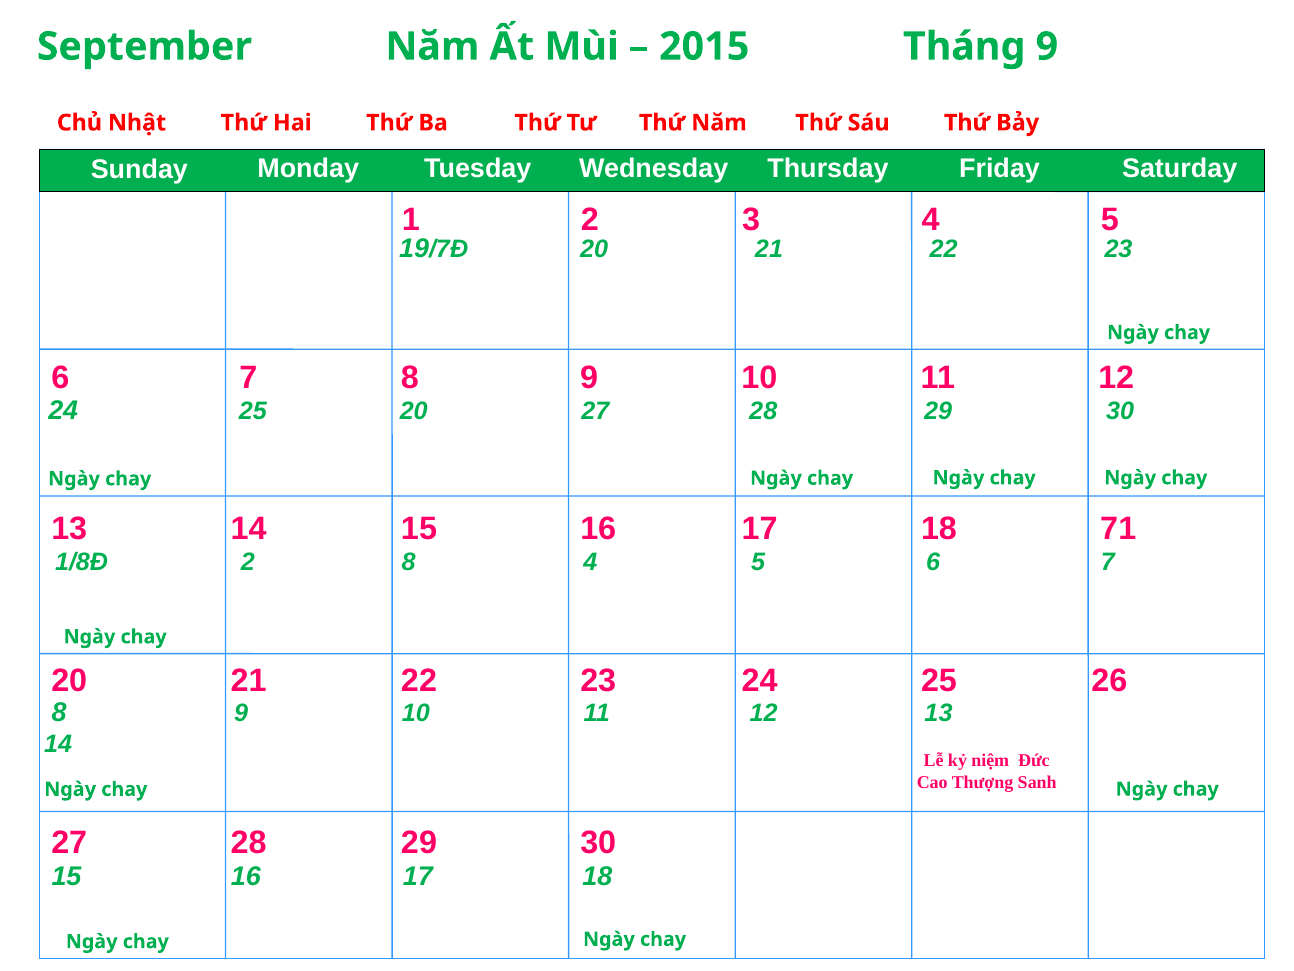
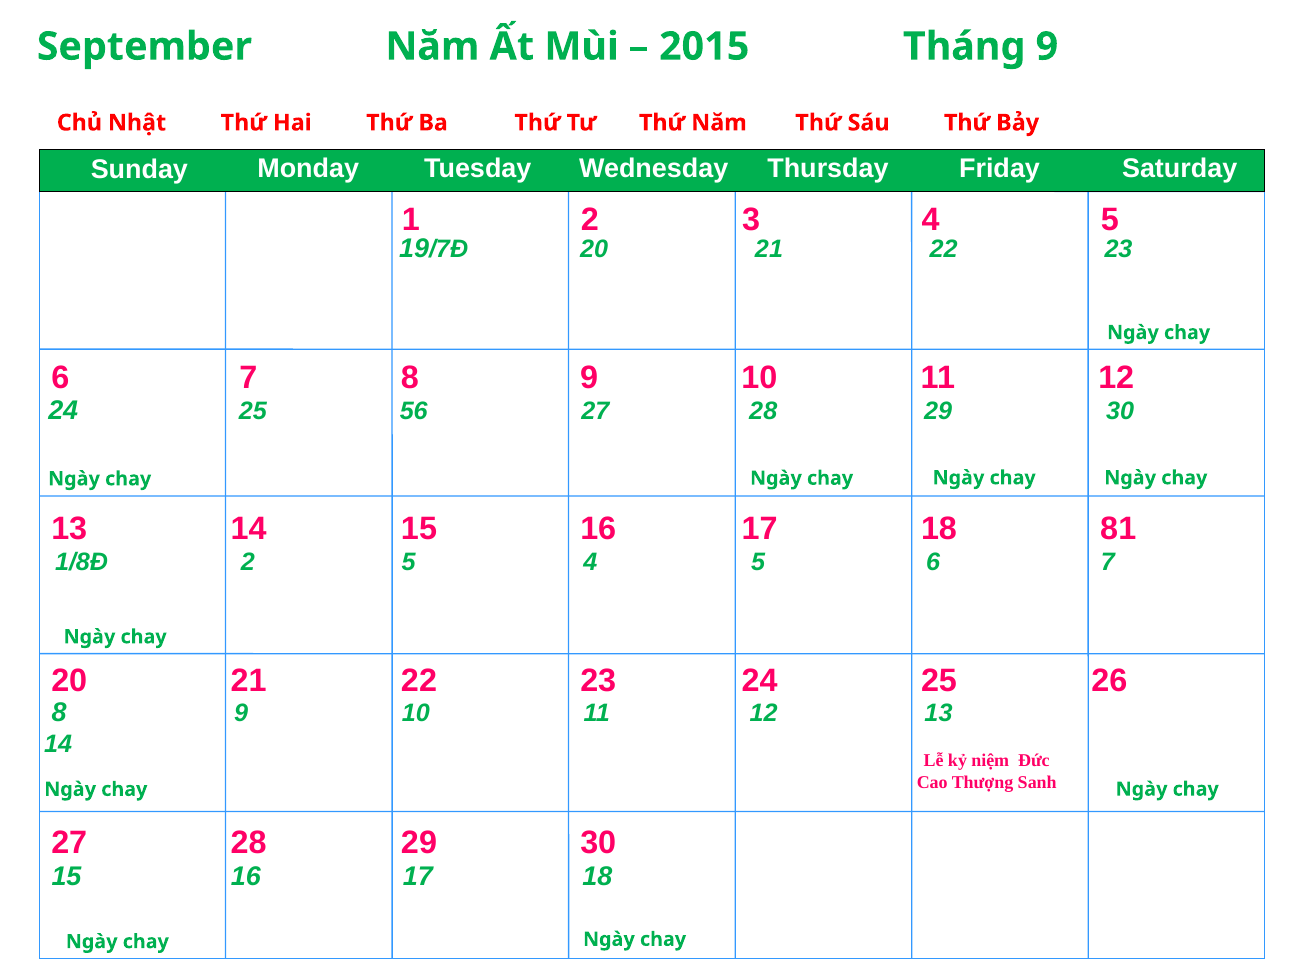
25 20: 20 -> 56
71: 71 -> 81
2 8: 8 -> 5
